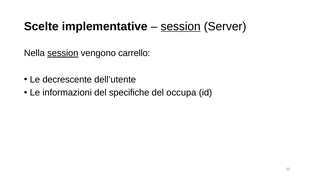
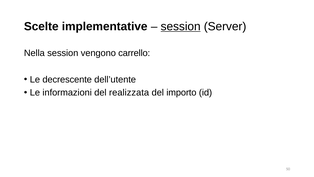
session at (63, 53) underline: present -> none
specifiche: specifiche -> realizzata
occupa: occupa -> importo
